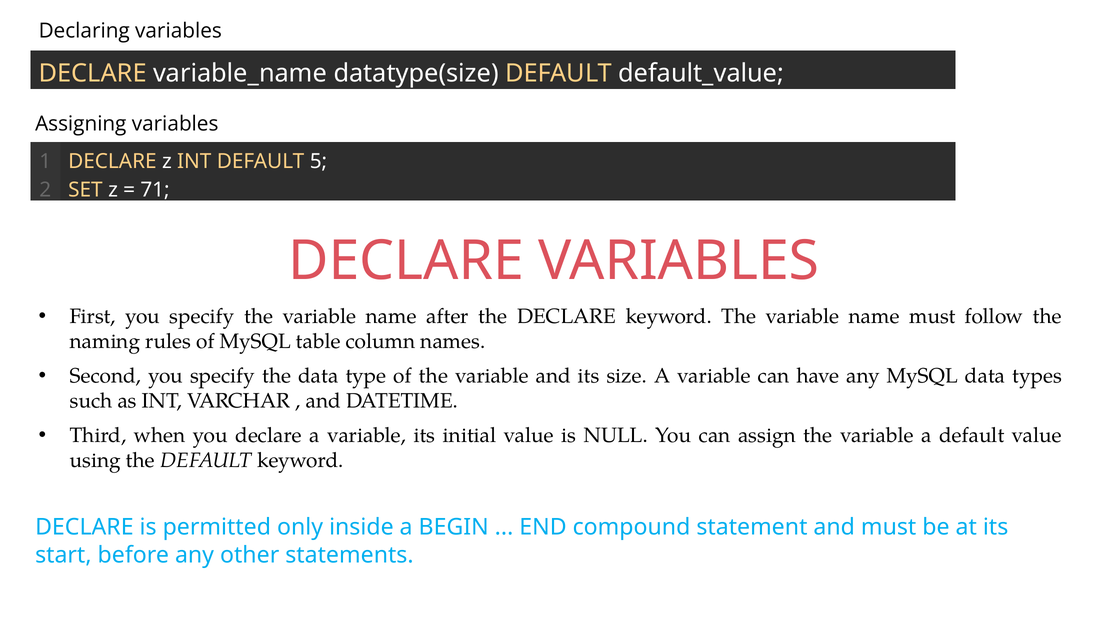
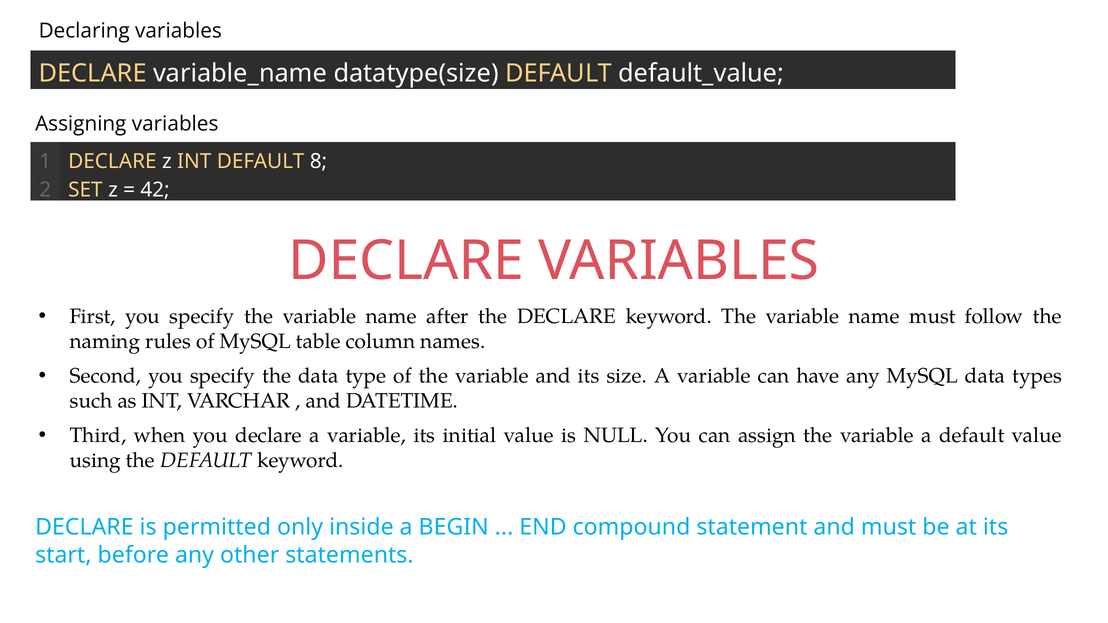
5: 5 -> 8
71: 71 -> 42
